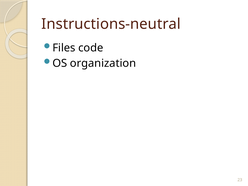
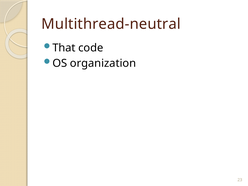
Instructions-neutral: Instructions-neutral -> Multithread-neutral
Files: Files -> That
